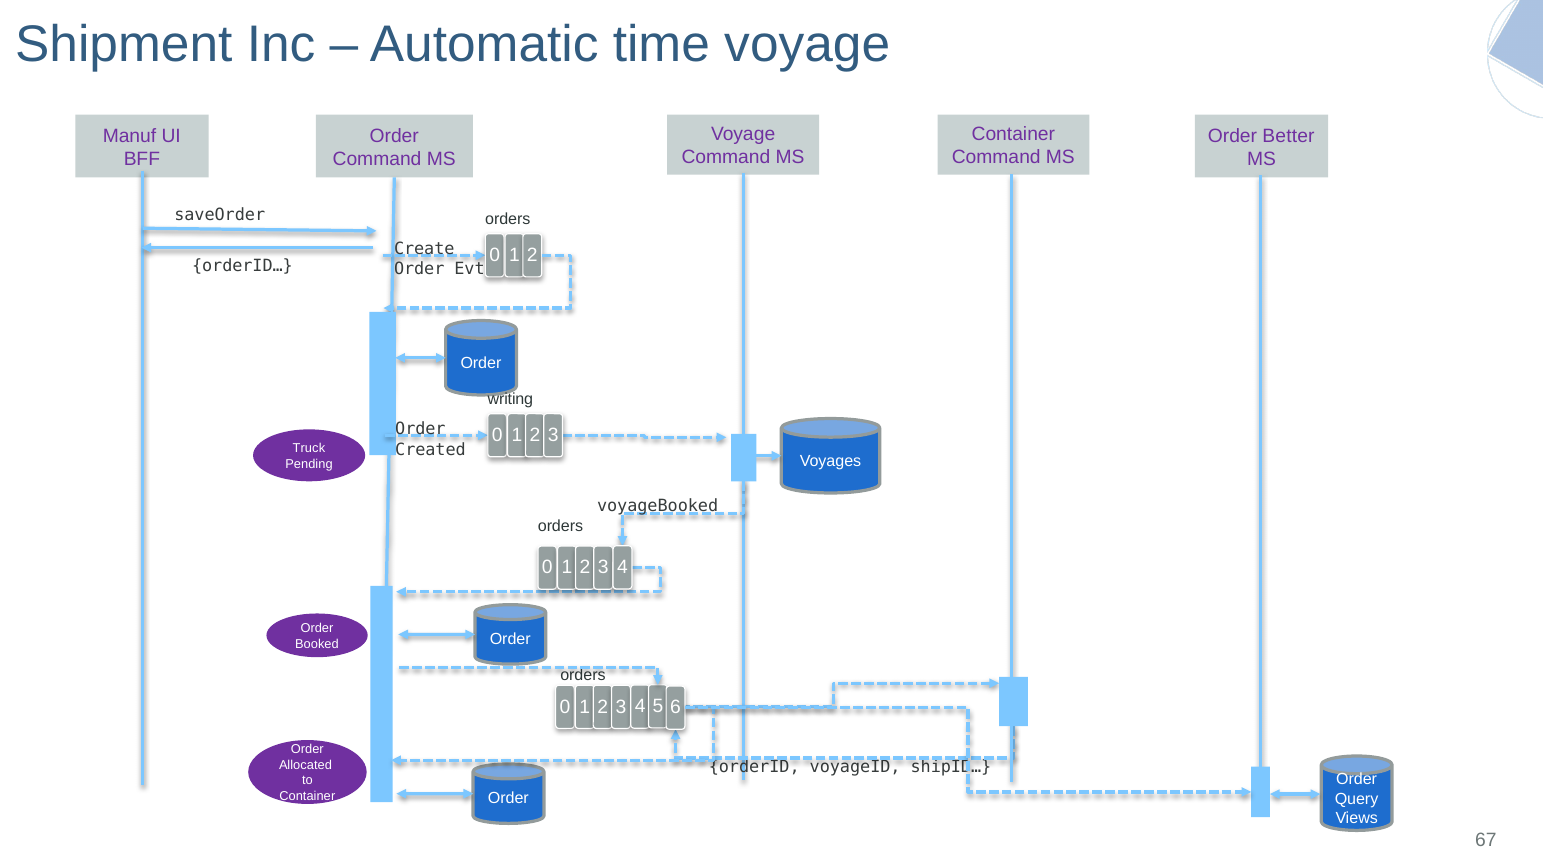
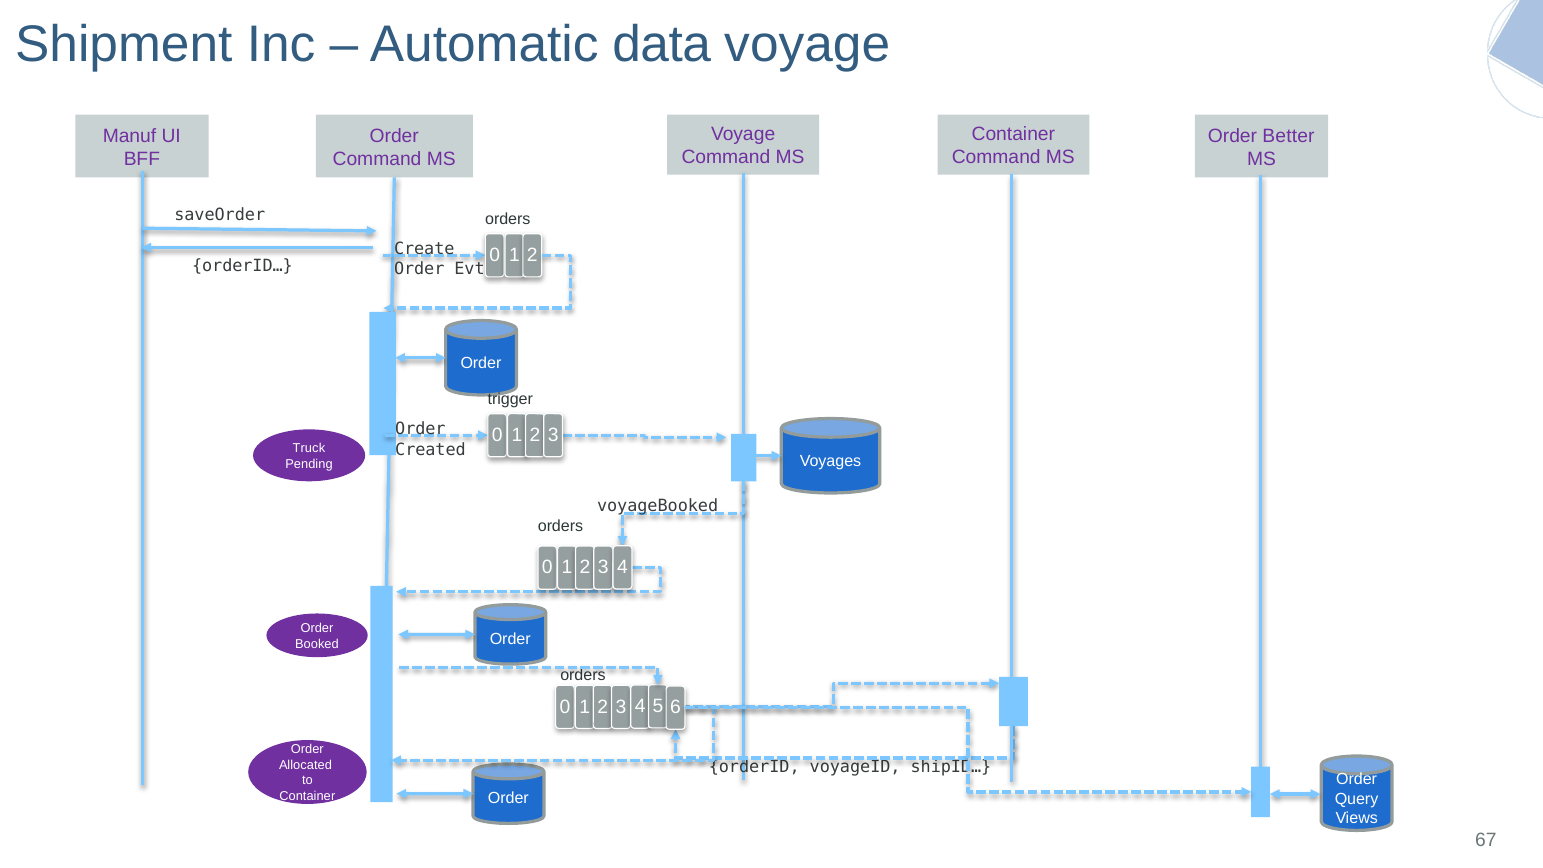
time: time -> data
writing: writing -> trigger
